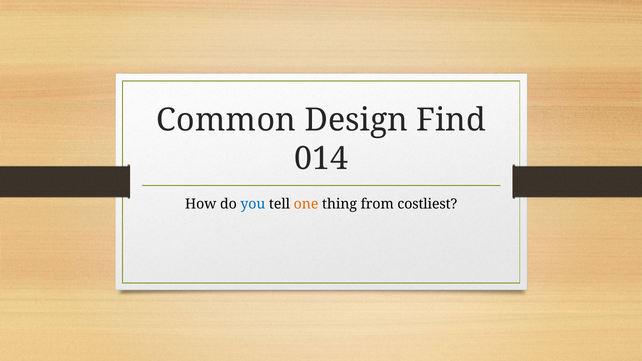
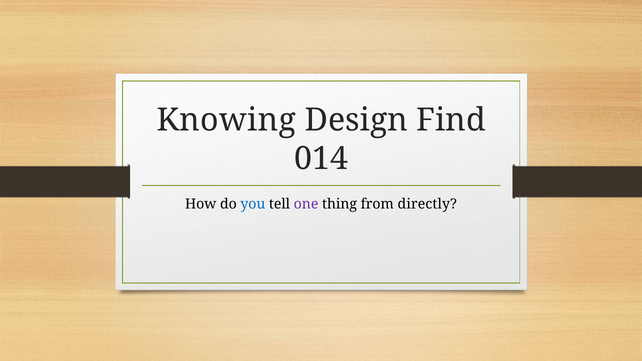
Common: Common -> Knowing
one colour: orange -> purple
costliest: costliest -> directly
